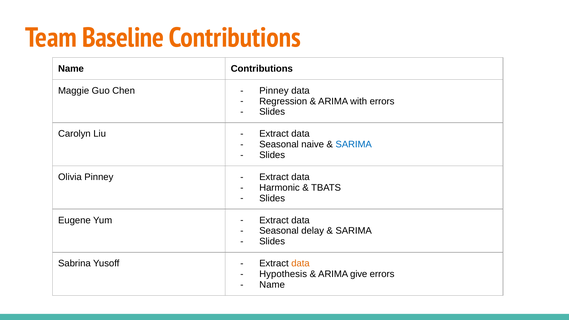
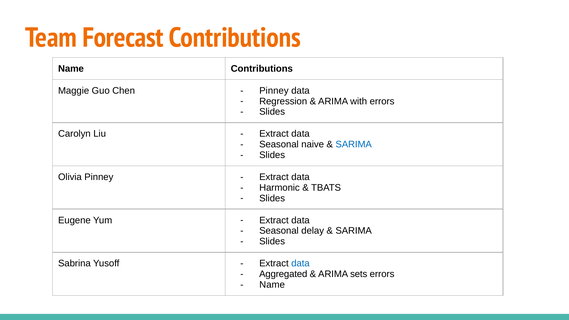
Baseline: Baseline -> Forecast
data at (300, 263) colour: orange -> blue
Hypothesis: Hypothesis -> Aggregated
give: give -> sets
